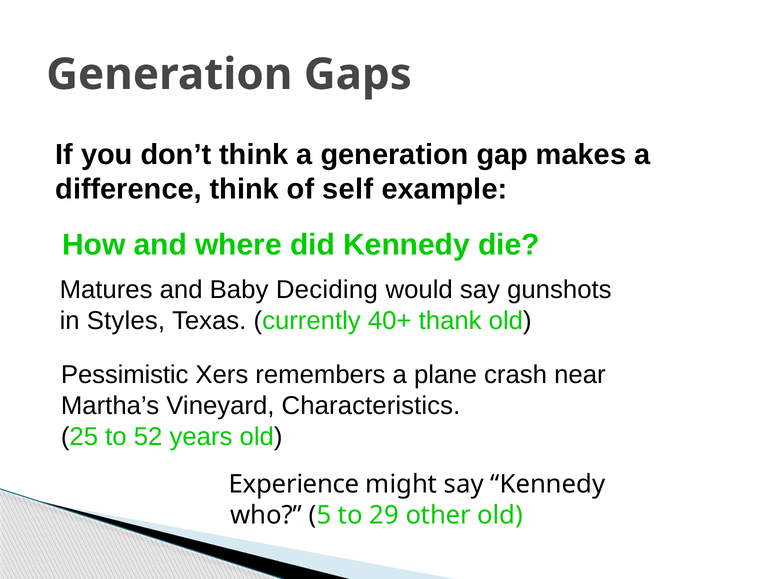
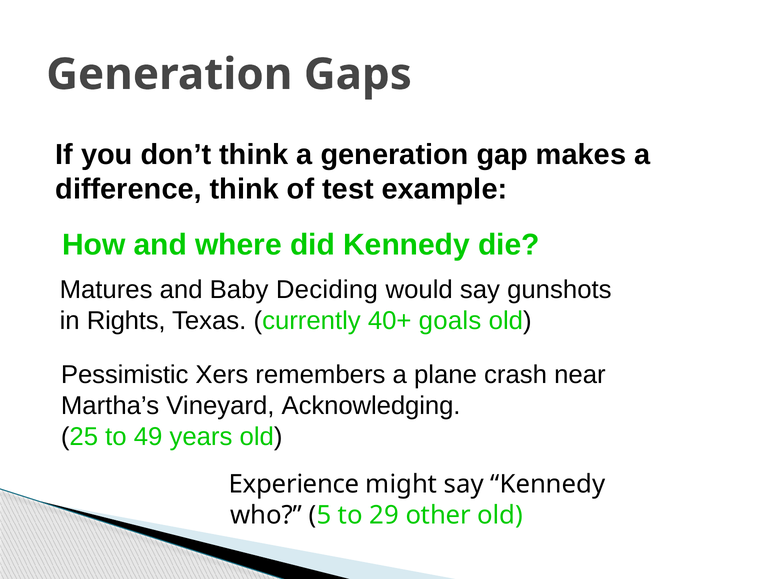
self: self -> test
Styles: Styles -> Rights
thank: thank -> goals
Characteristics: Characteristics -> Acknowledging
52: 52 -> 49
